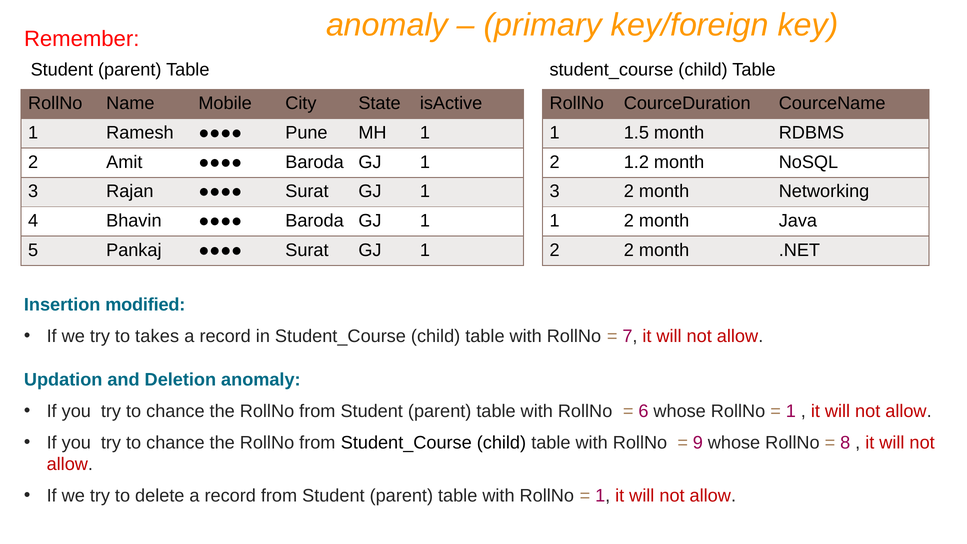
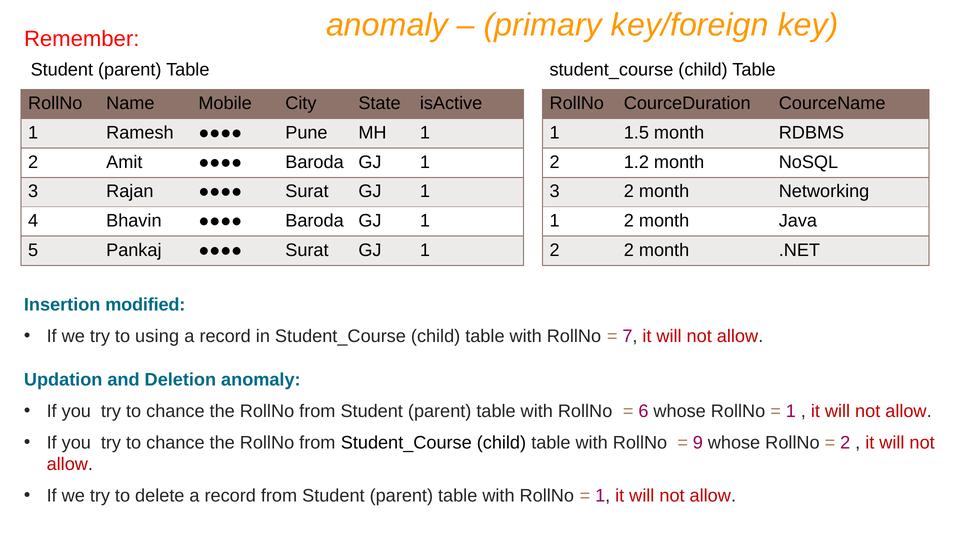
takes: takes -> using
8 at (845, 442): 8 -> 2
